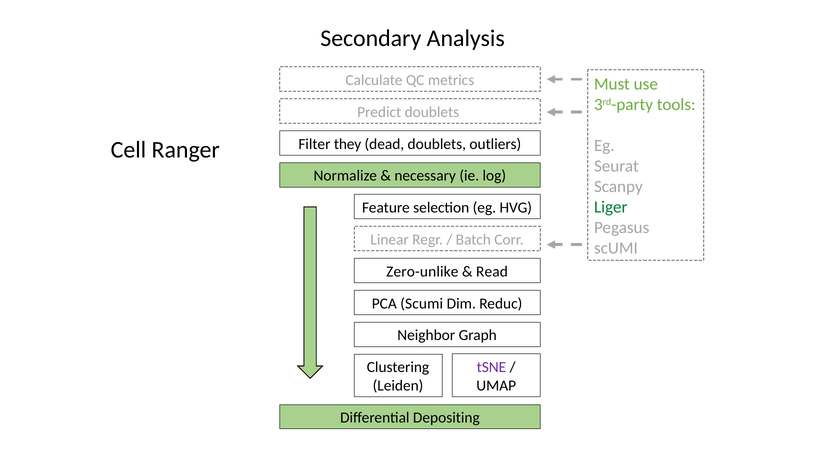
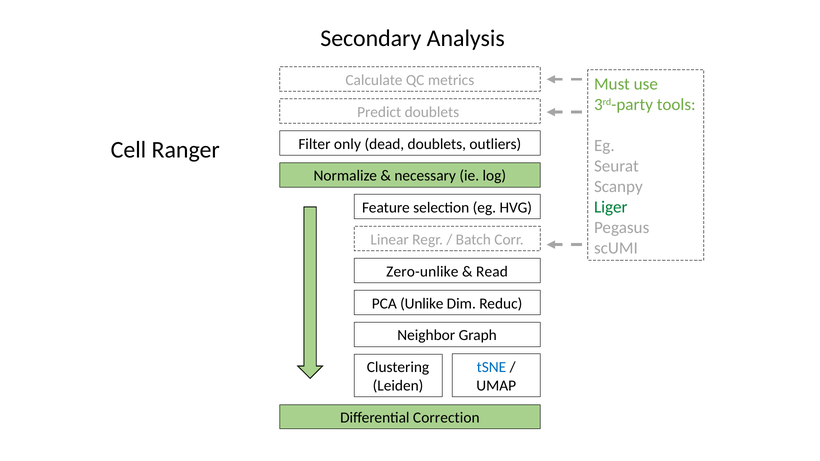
they: they -> only
PCA Scumi: Scumi -> Unlike
tSNE colour: purple -> blue
Depositing: Depositing -> Correction
